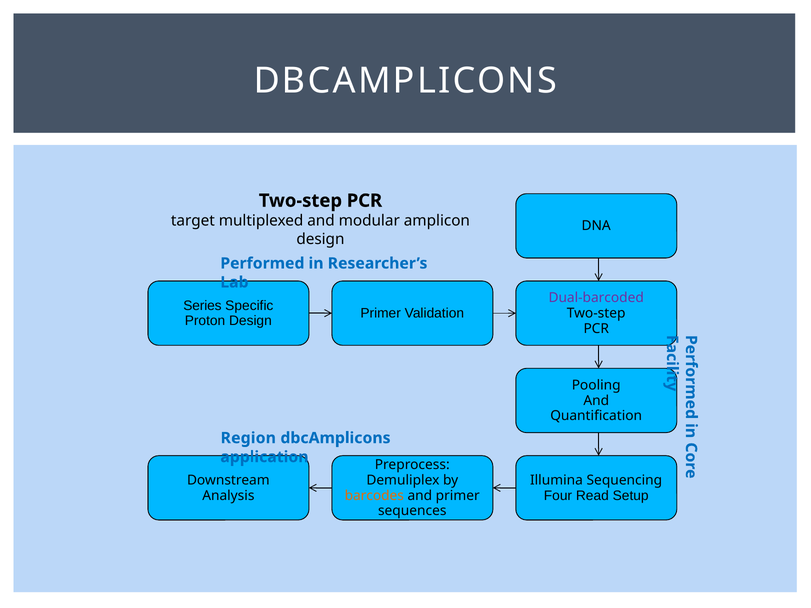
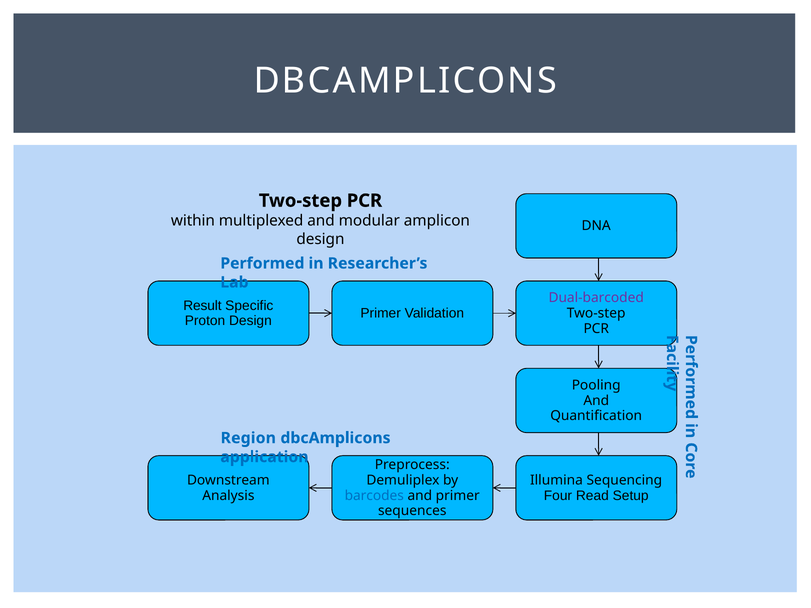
target: target -> within
Series: Series -> Result
barcodes colour: orange -> blue
